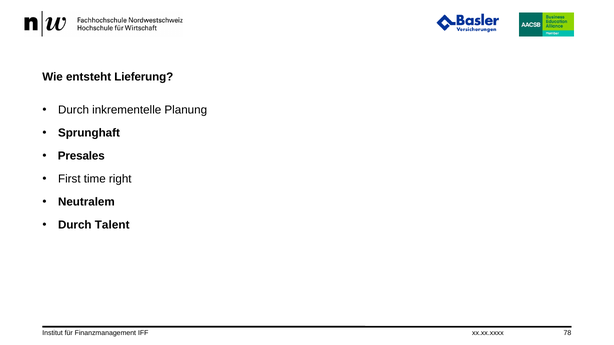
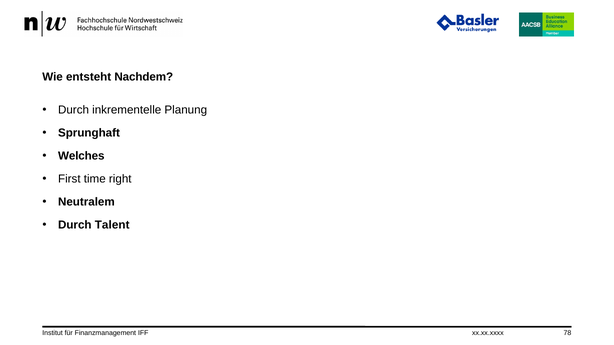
Lieferung: Lieferung -> Nachdem
Presales: Presales -> Welches
